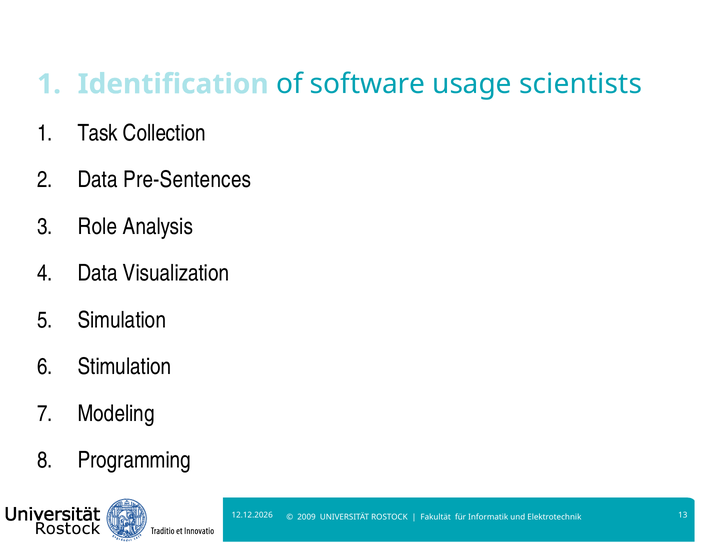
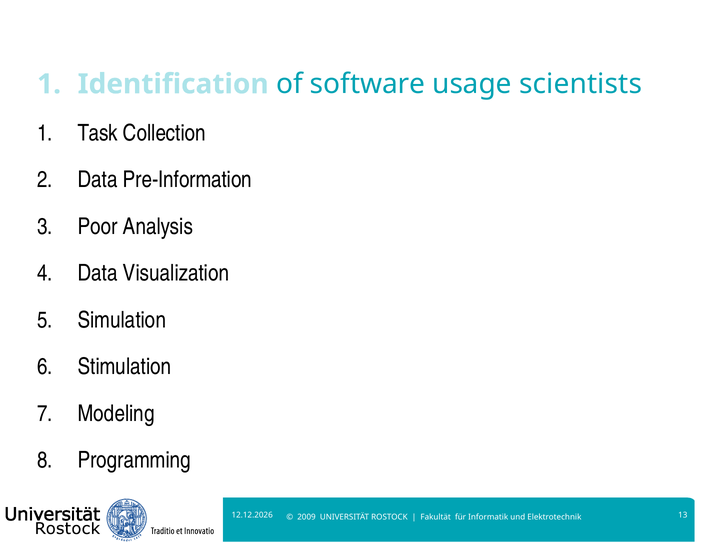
Pre-Sentences: Pre-Sentences -> Pre-Information
Role: Role -> Poor
